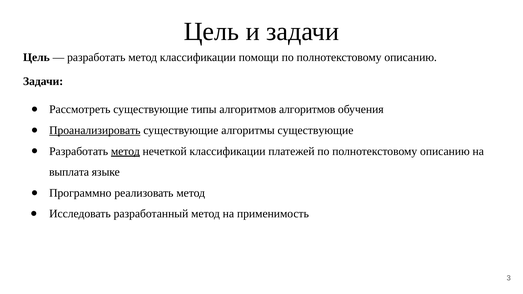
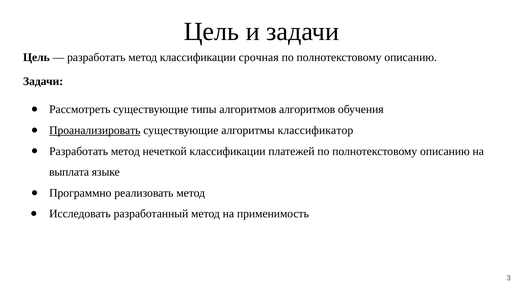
помощи: помощи -> срочная
алгоритмы существующие: существующие -> классификатор
метод at (125, 151) underline: present -> none
